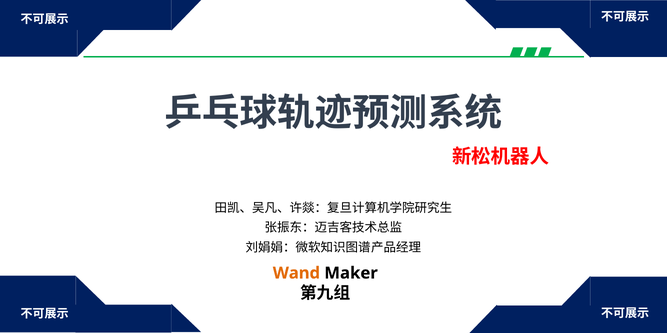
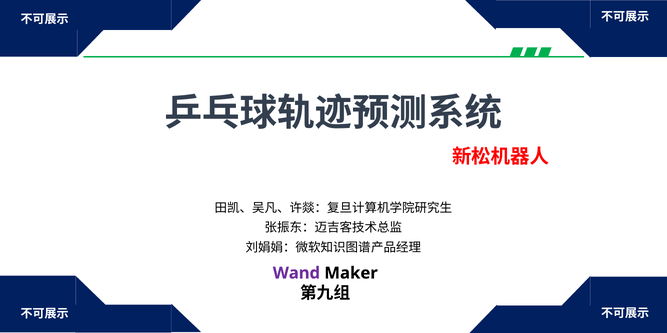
Wand colour: orange -> purple
